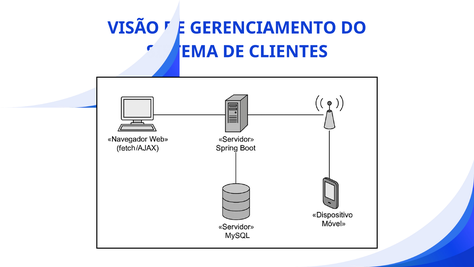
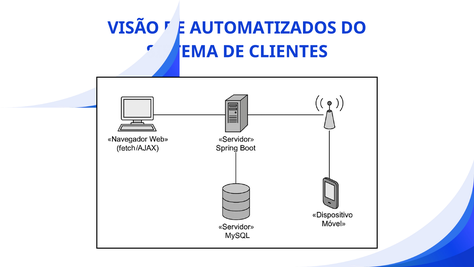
GERENCIAMENTO: GERENCIAMENTO -> AUTOMATIZADOS
